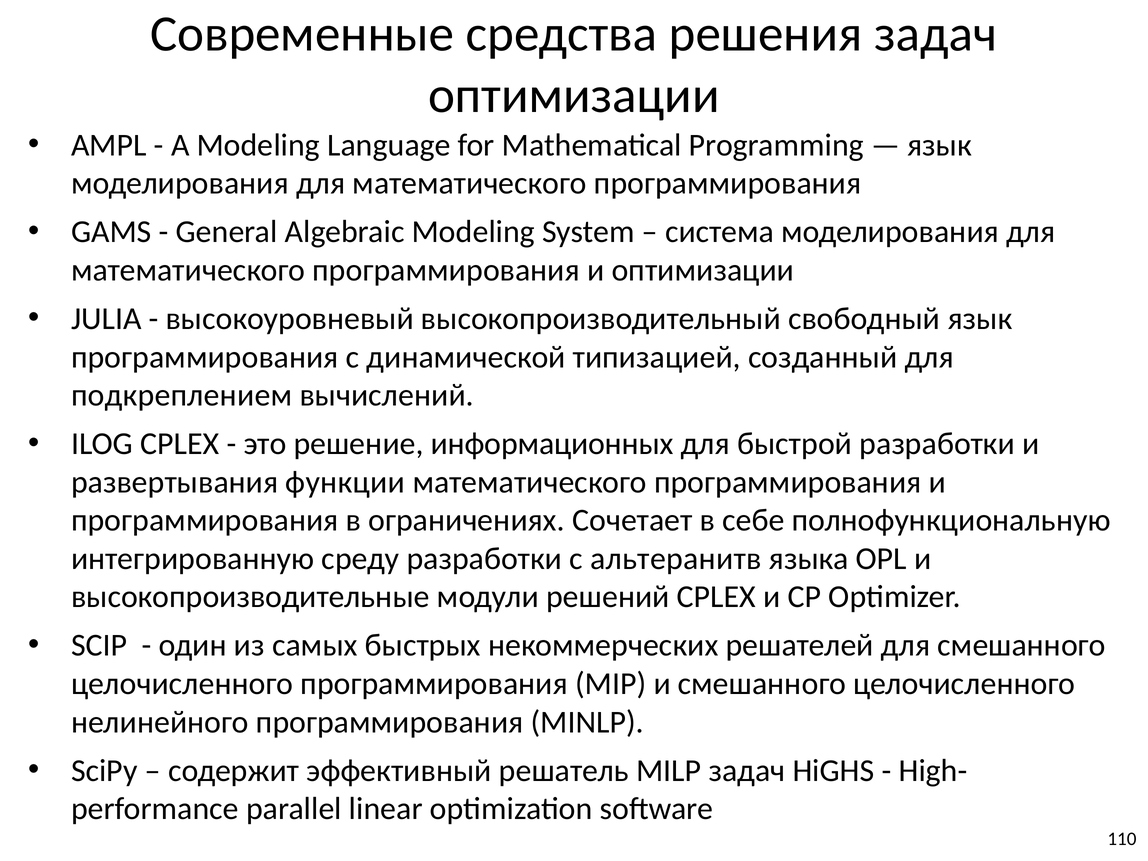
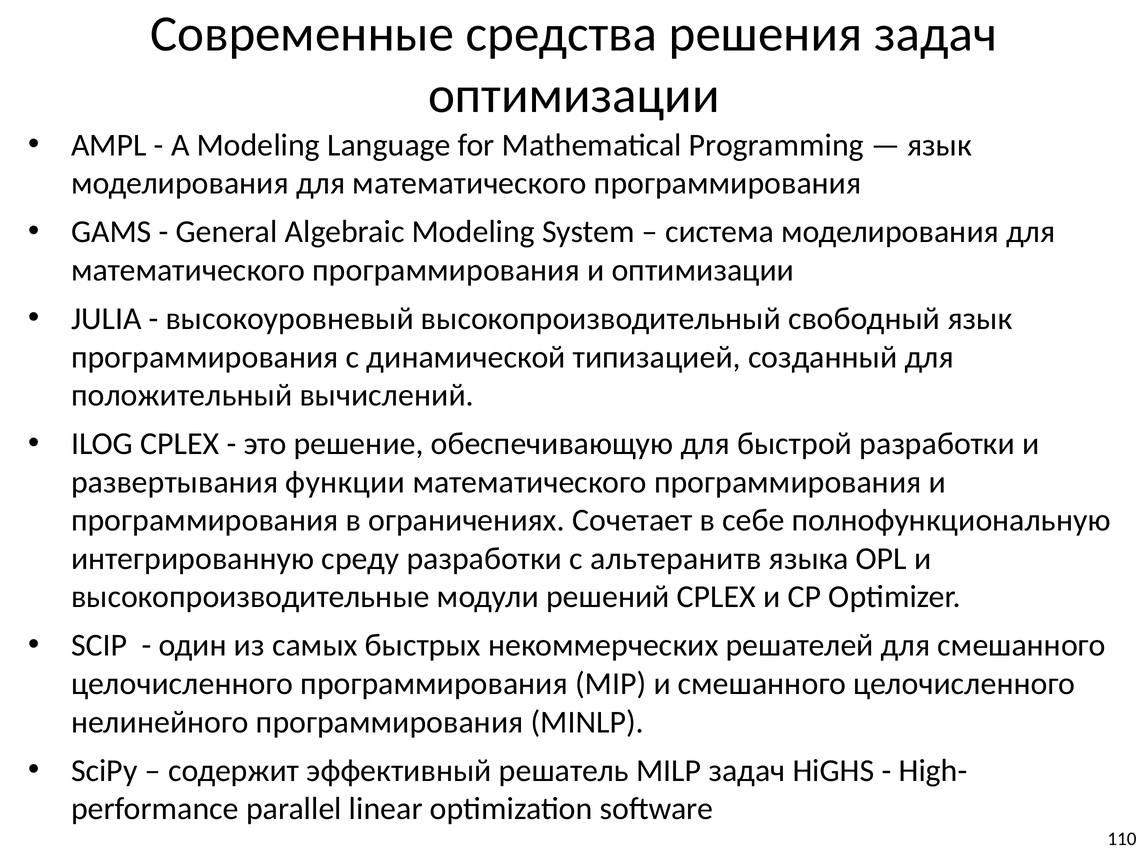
подкреплением: подкреплением -> положительный
информационных: информационных -> обеспечивающую
